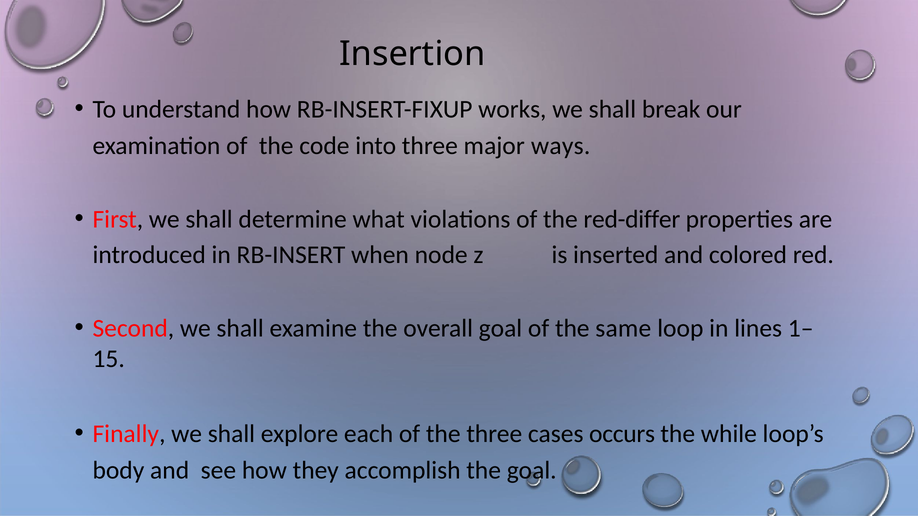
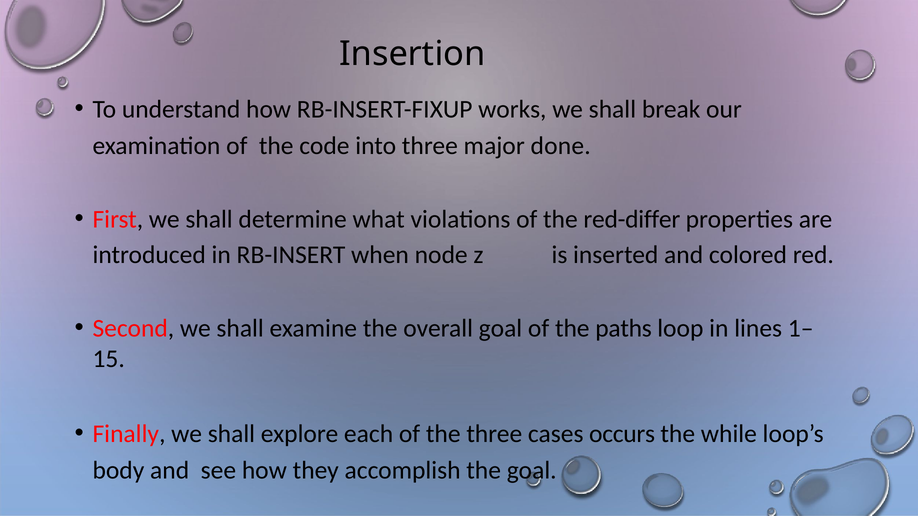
ways: ways -> done
same: same -> paths
